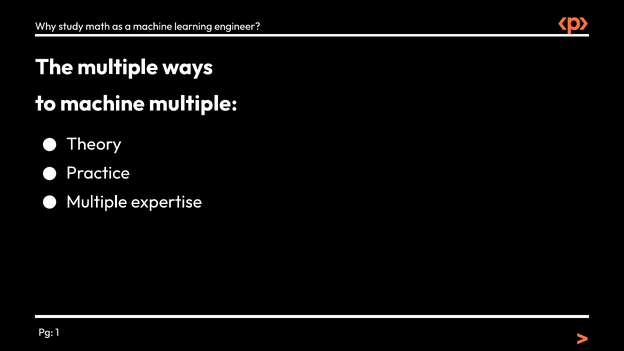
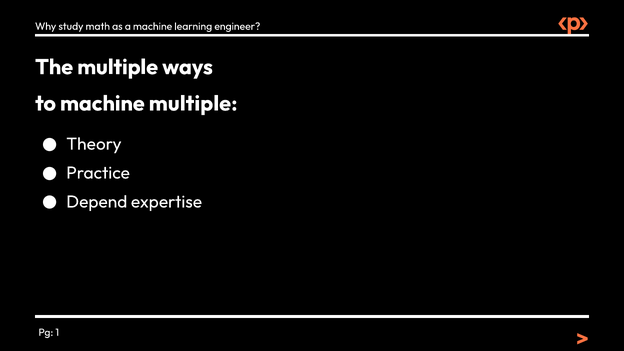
Multiple at (97, 202): Multiple -> Depend
